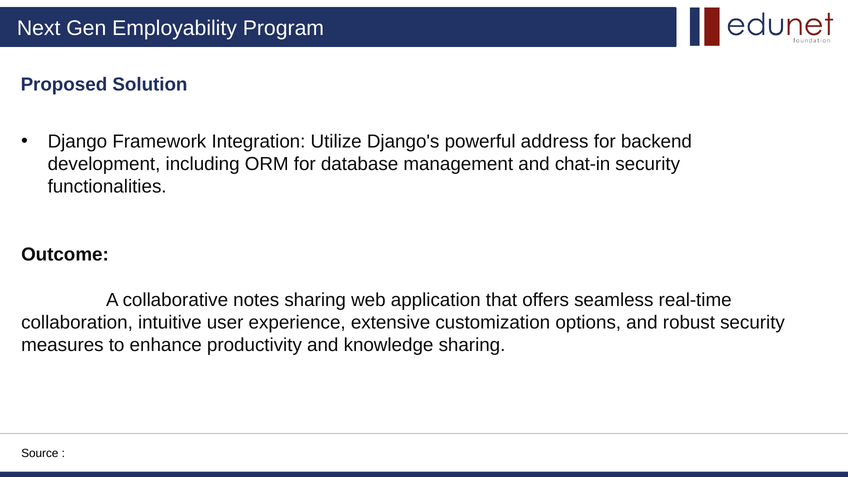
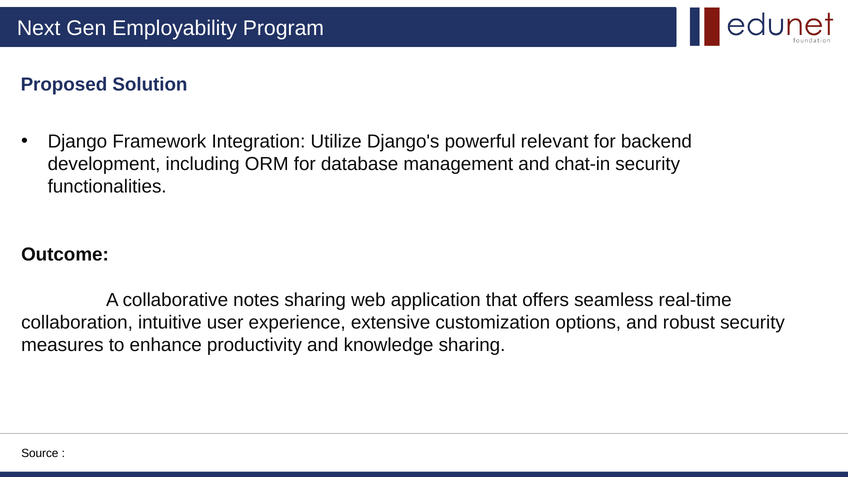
address: address -> relevant
